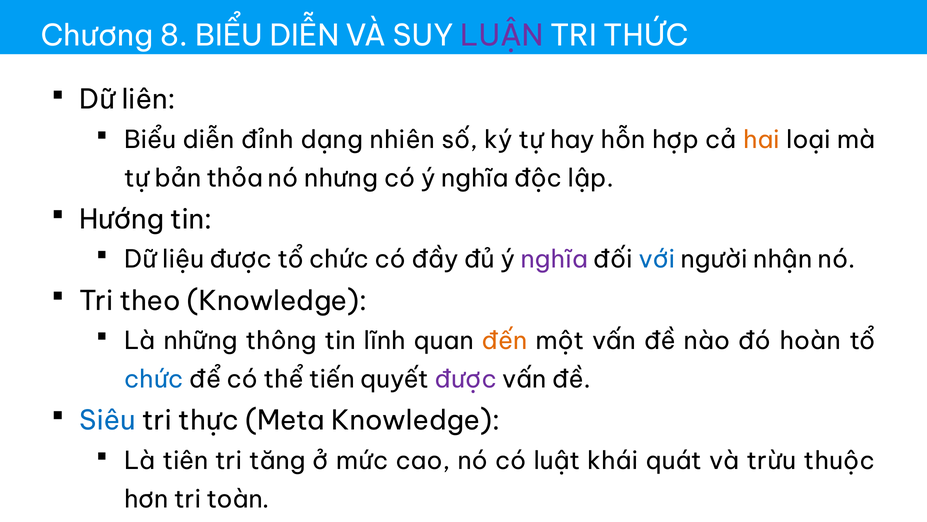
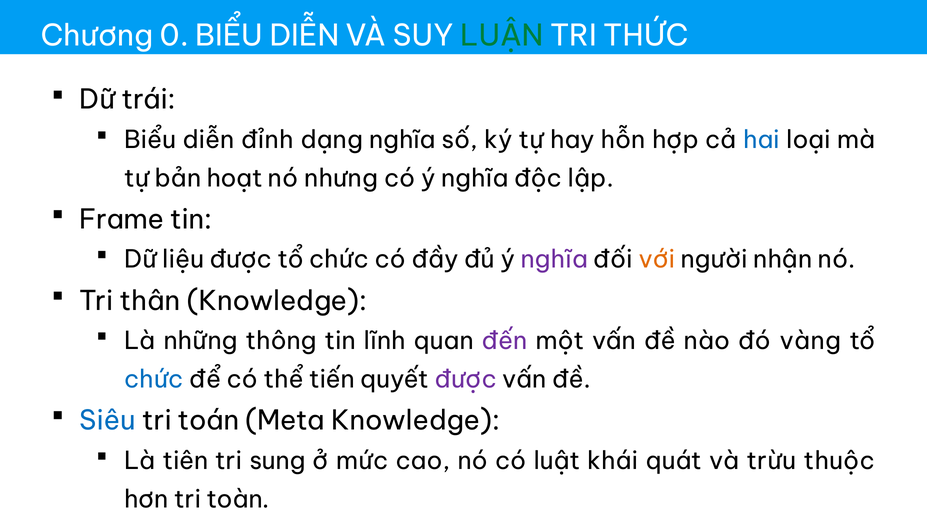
8: 8 -> 0
LUẬN colour: purple -> green
liên: liên -> trái
dạng nhiên: nhiên -> nghĩa
hai colour: orange -> blue
thỏa: thỏa -> hoạt
Hướng: Hướng -> Frame
với colour: blue -> orange
theo: theo -> thân
đến colour: orange -> purple
hoàn: hoàn -> vàng
thực: thực -> toán
tăng: tăng -> sung
